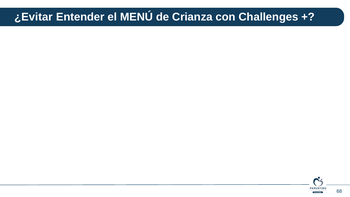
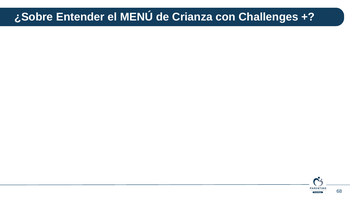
¿Evitar: ¿Evitar -> ¿Sobre
